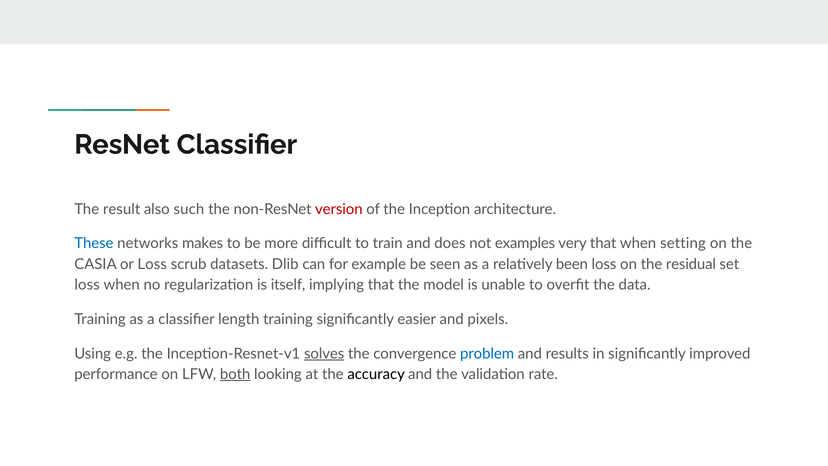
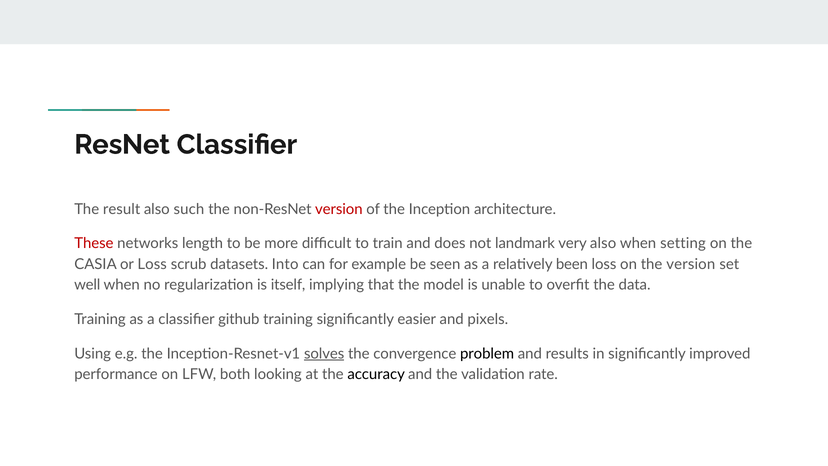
These colour: blue -> red
makes: makes -> length
examples: examples -> landmark
very that: that -> also
Dlib: Dlib -> Into
the residual: residual -> version
loss at (87, 285): loss -> well
length: length -> github
problem colour: blue -> black
both underline: present -> none
